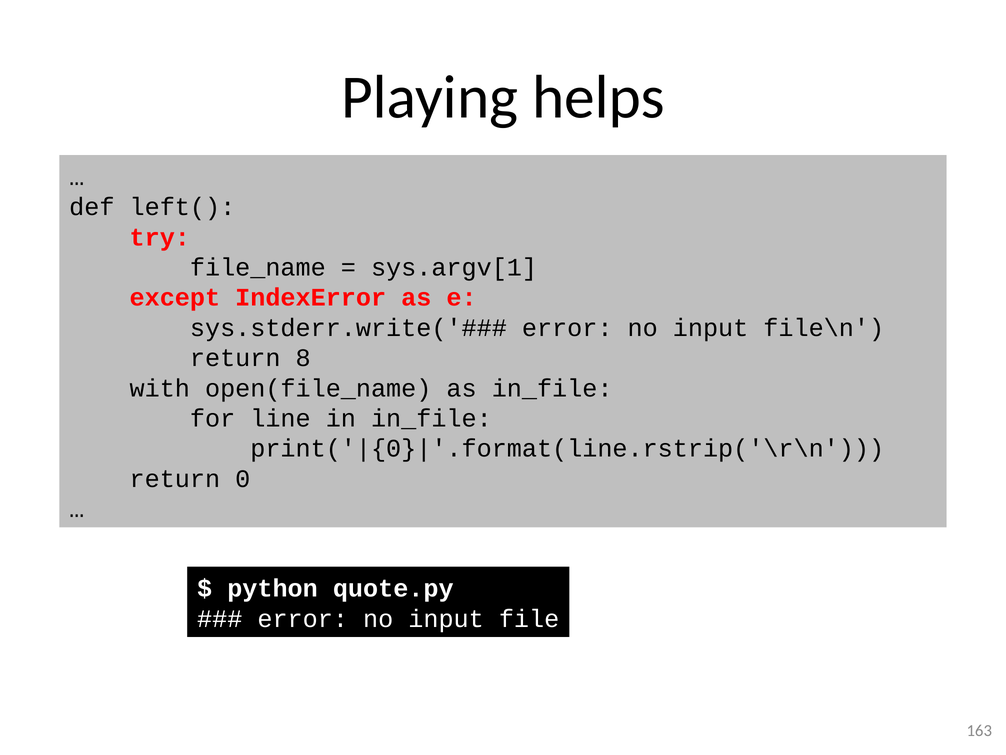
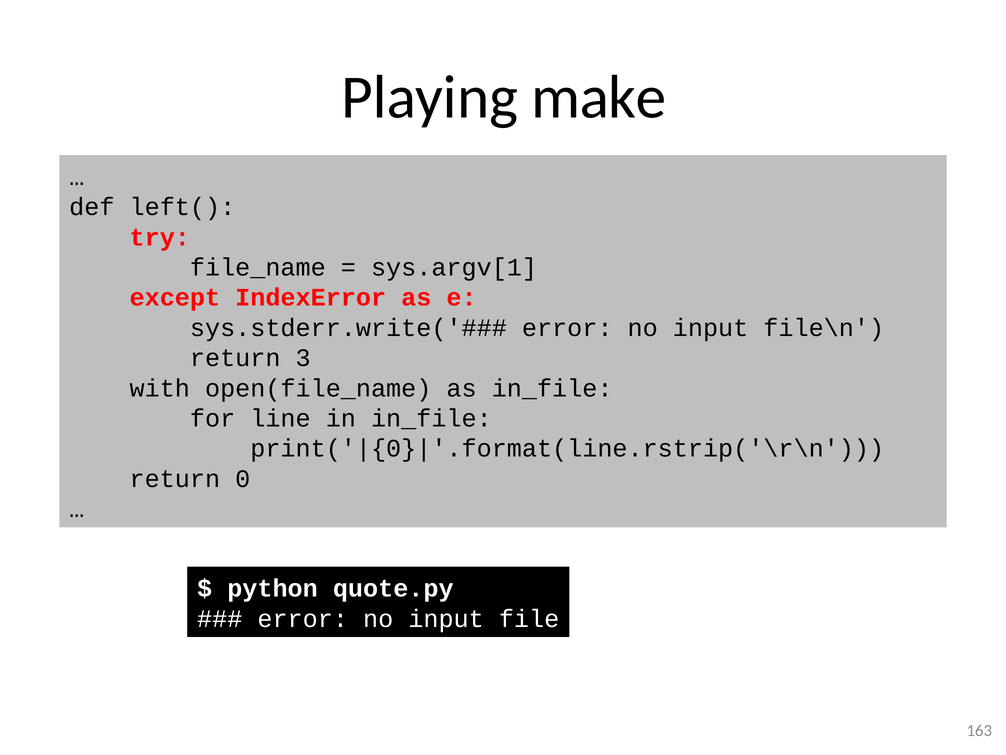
helps: helps -> make
8: 8 -> 3
